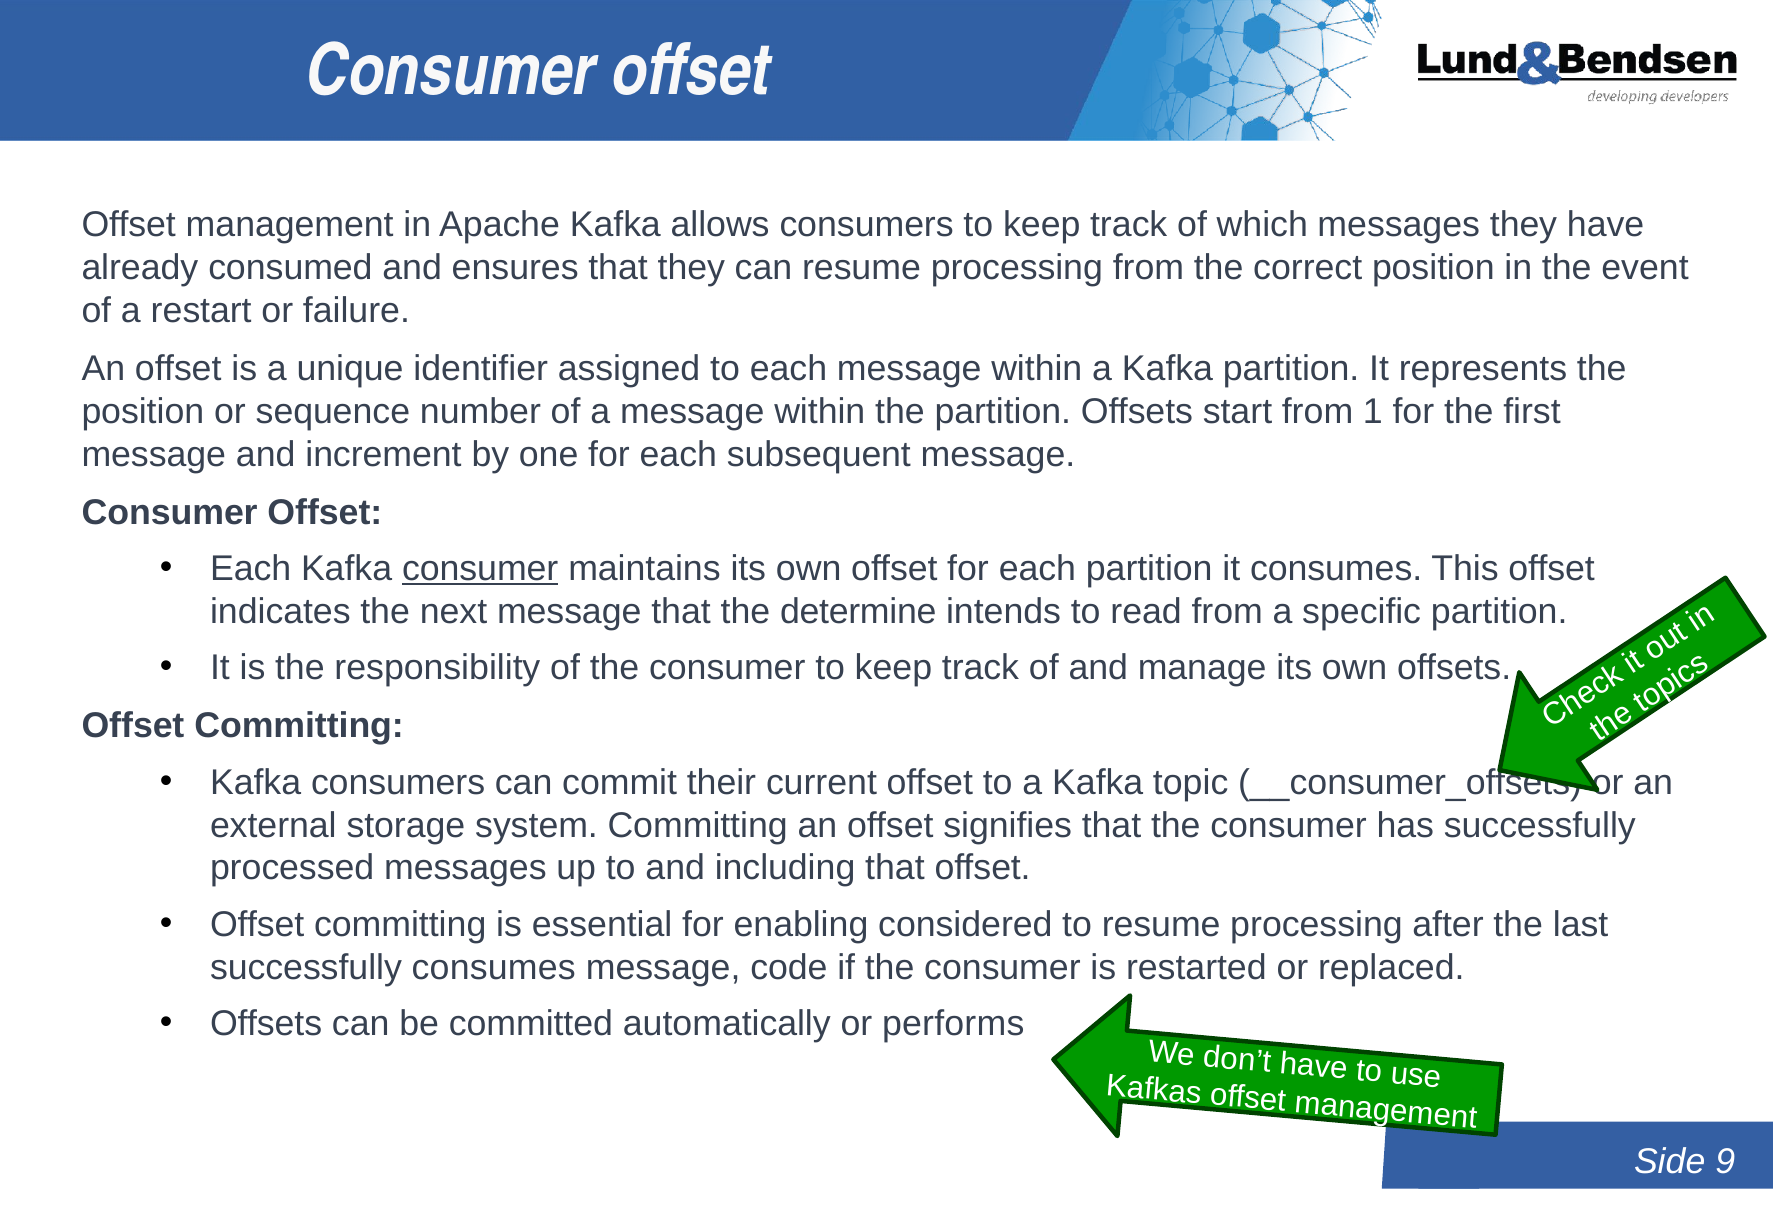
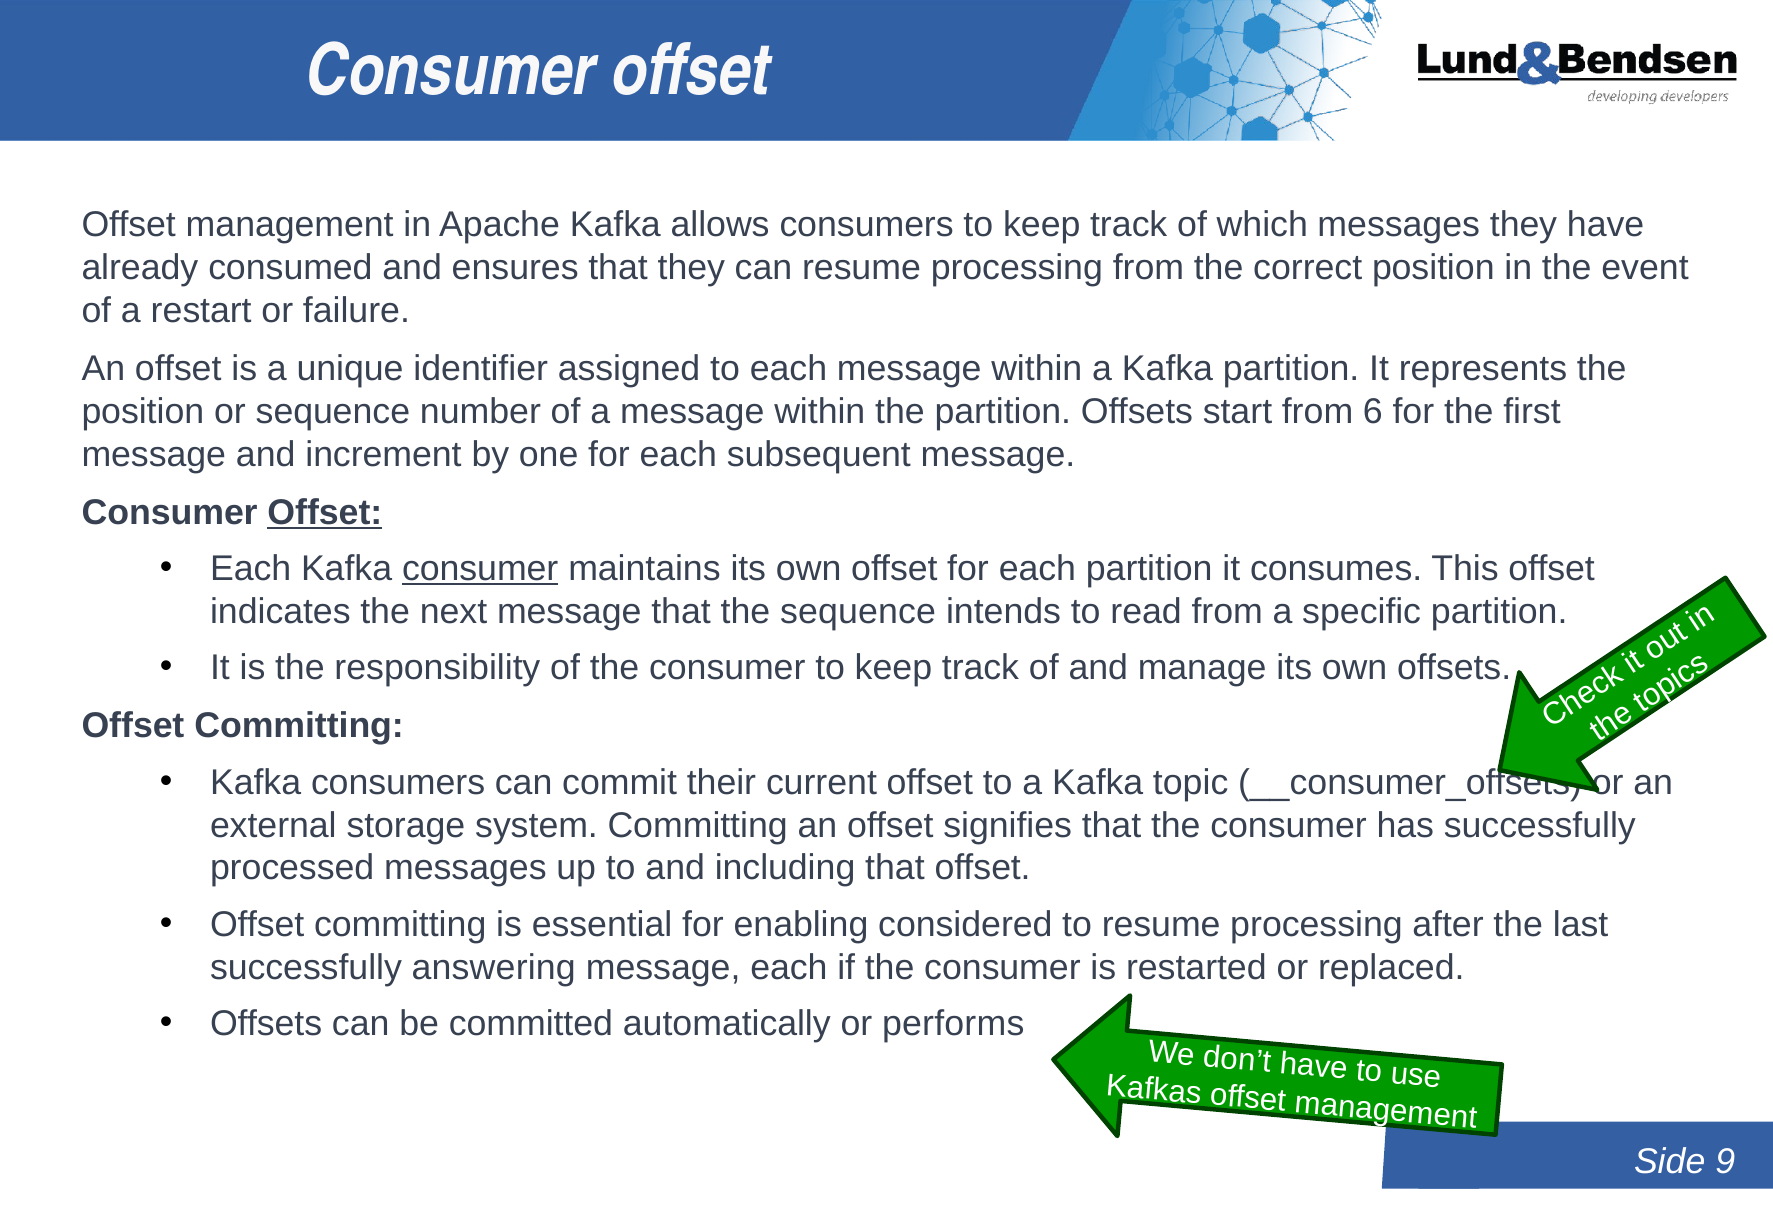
1: 1 -> 6
Offset at (325, 513) underline: none -> present
the determine: determine -> sequence
successfully consumes: consumes -> answering
message code: code -> each
